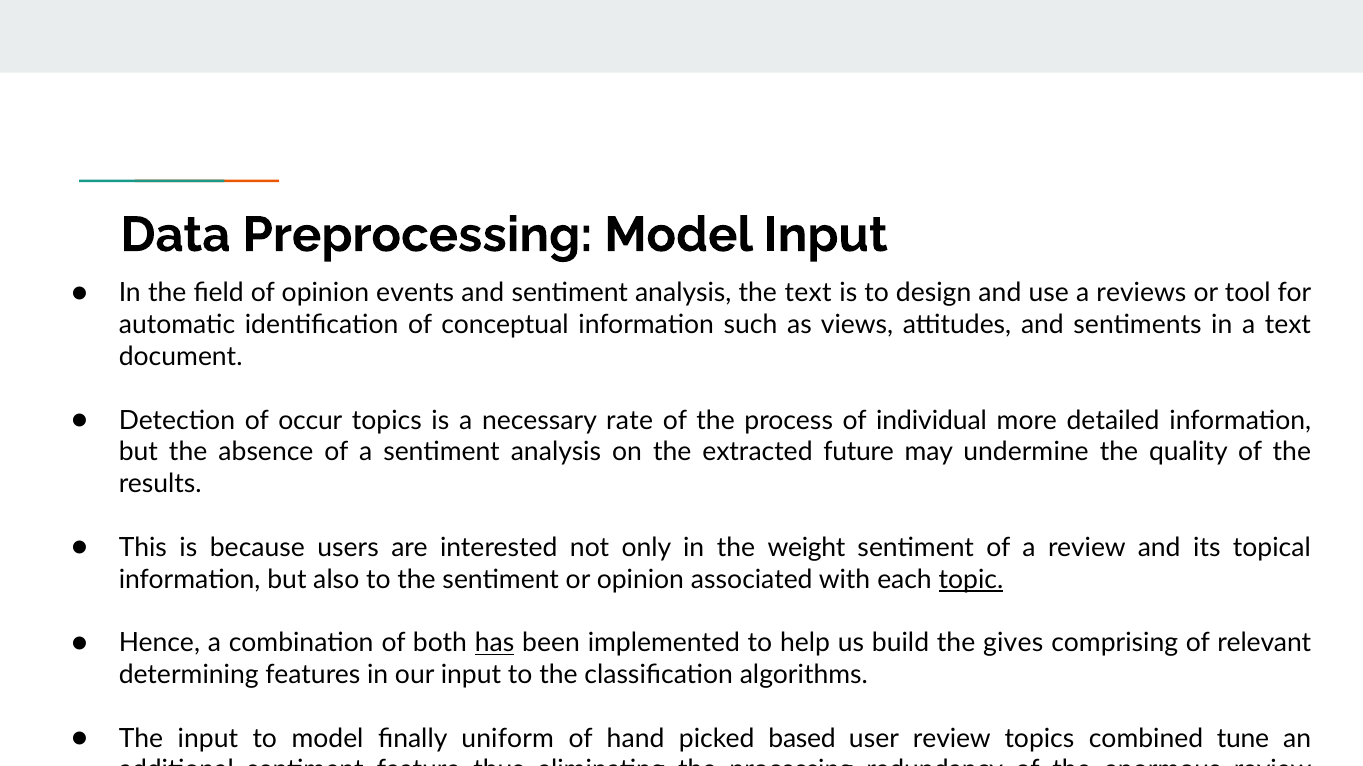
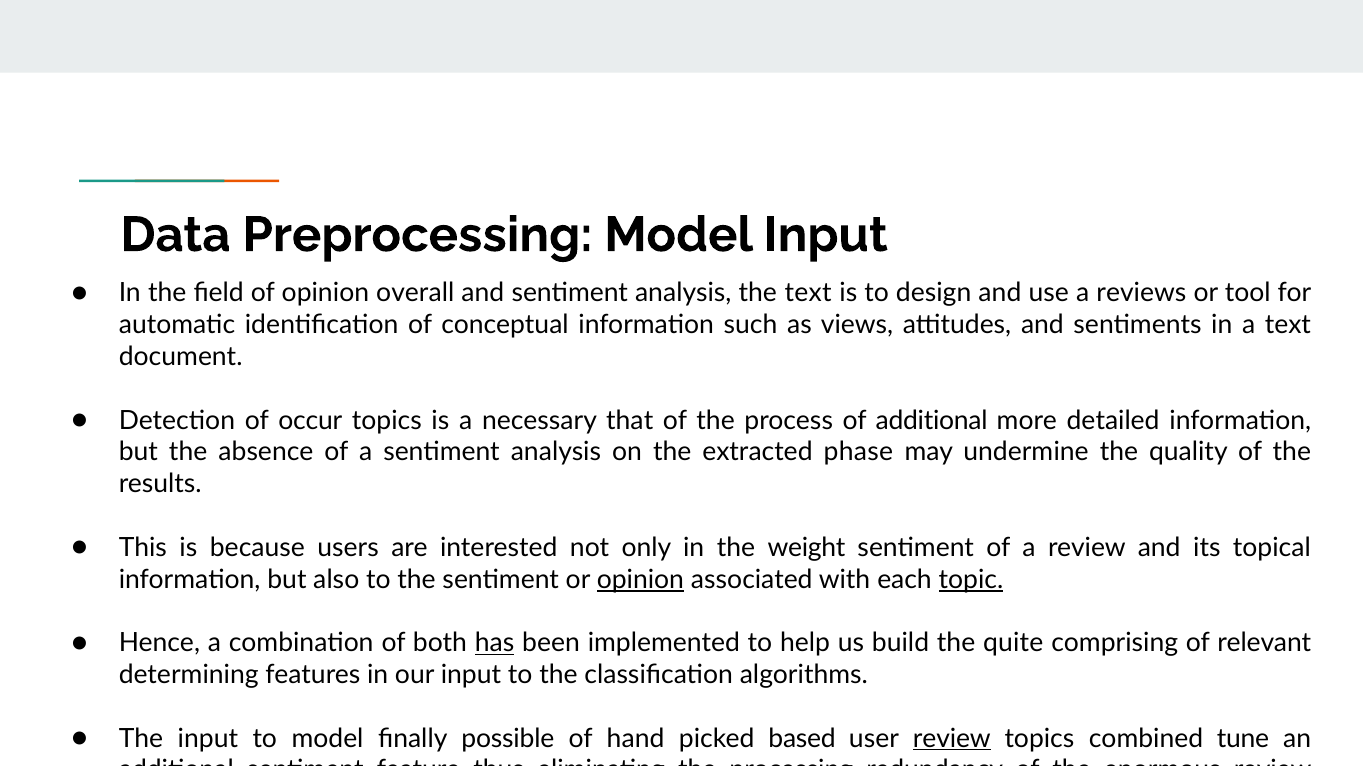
events: events -> overall
rate: rate -> that
of individual: individual -> additional
future: future -> phase
opinion at (640, 580) underline: none -> present
gives: gives -> quite
uniform: uniform -> possible
review at (952, 739) underline: none -> present
